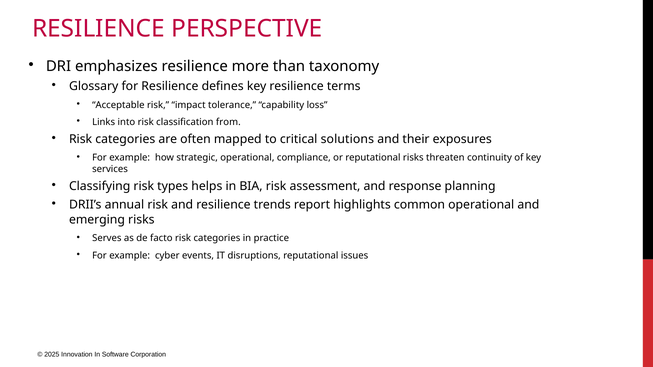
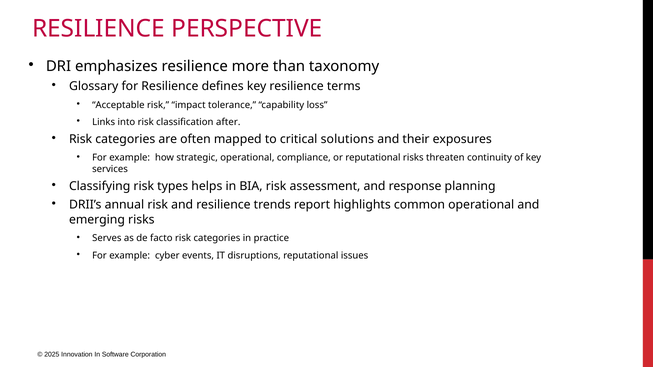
from: from -> after
